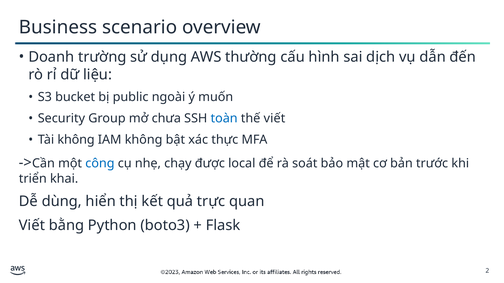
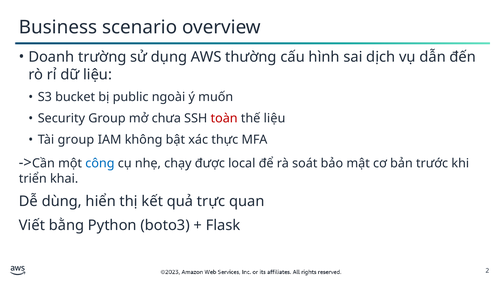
toàn colour: blue -> red
thế viết: viết -> liệu
Tài không: không -> group
